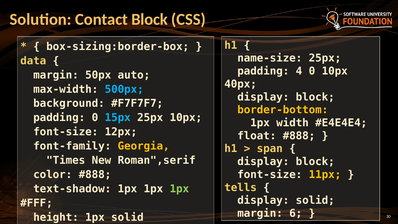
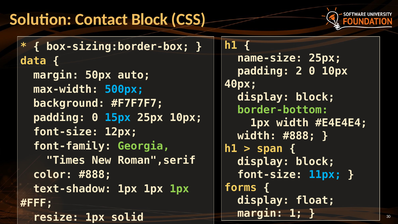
4: 4 -> 2
border-bottom colour: yellow -> light green
float at (257, 136): float -> width
Georgia colour: yellow -> light green
11px colour: yellow -> light blue
tells: tells -> forms
display solid: solid -> float
6: 6 -> 1
height: height -> resize
